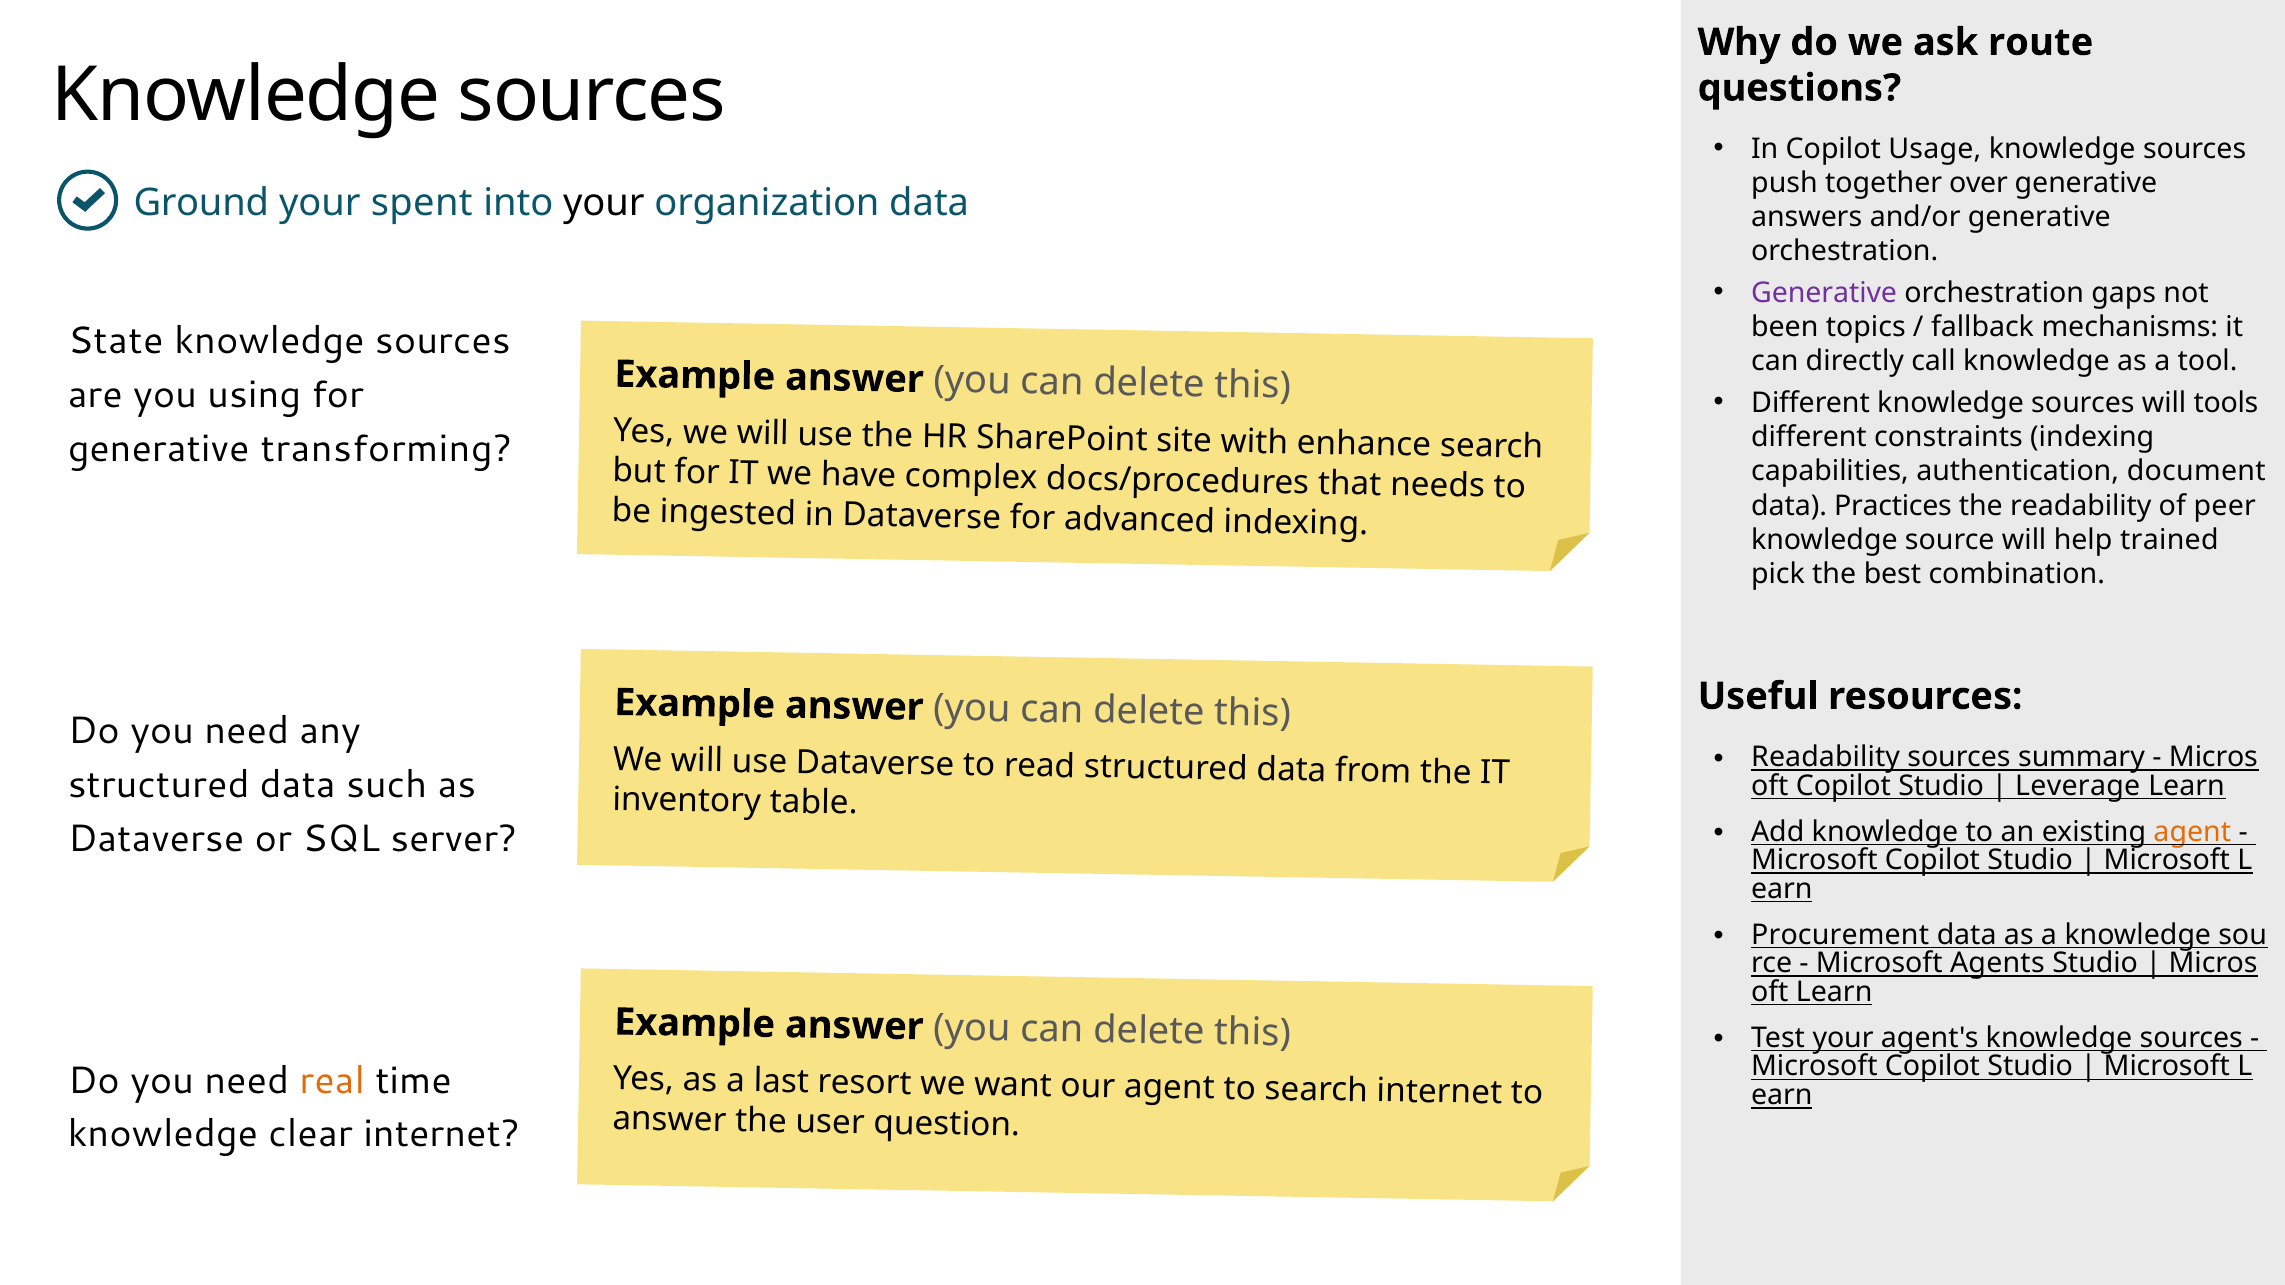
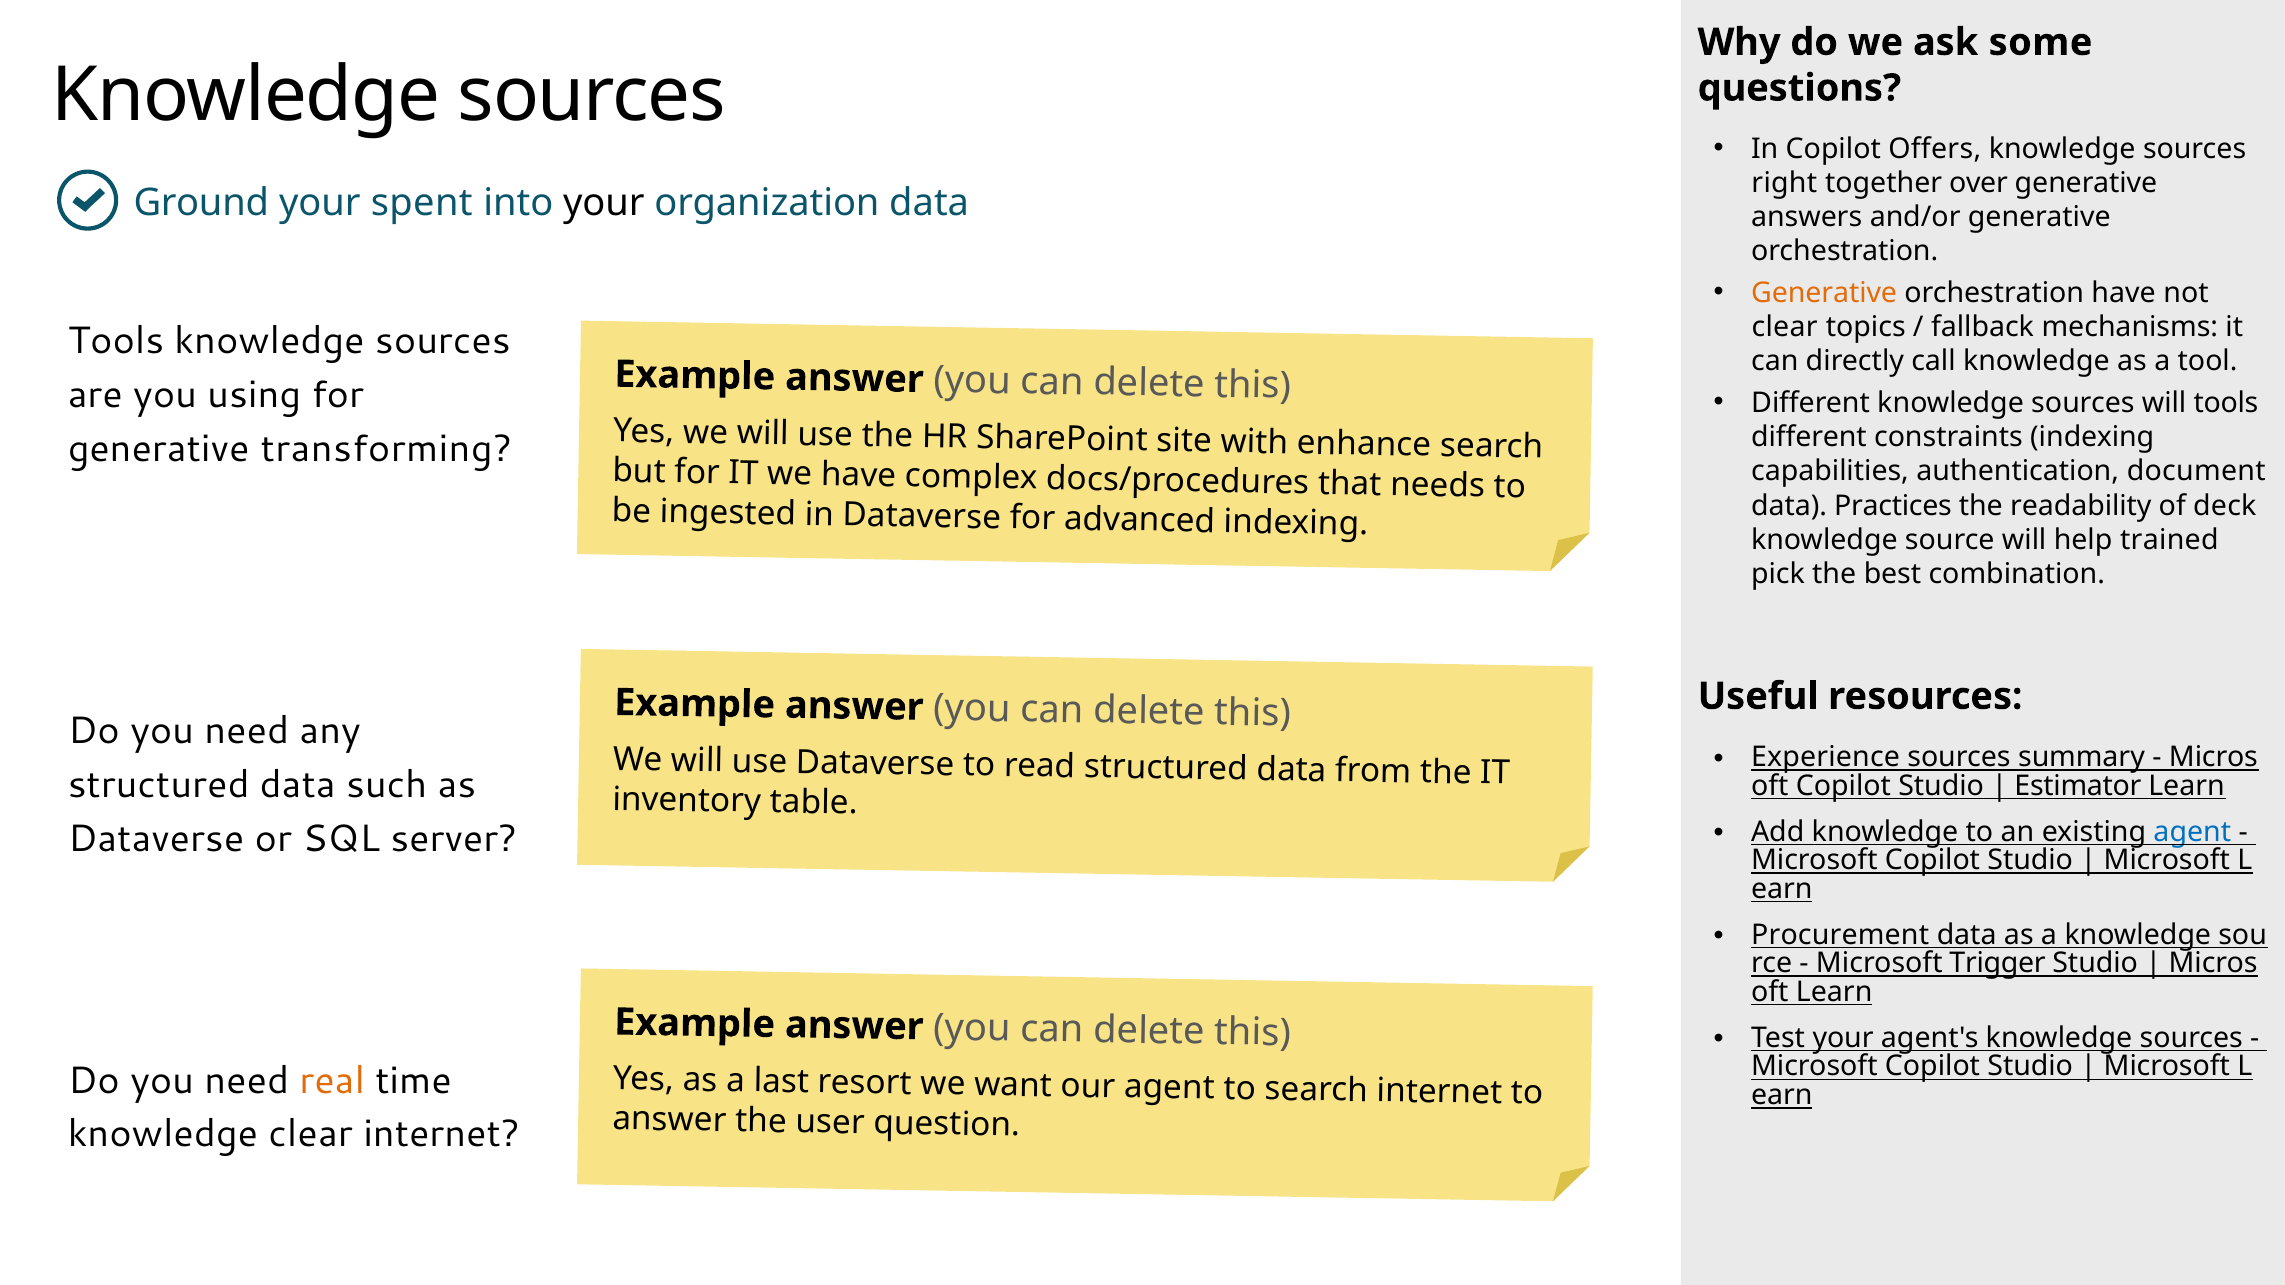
route: route -> some
Usage: Usage -> Offers
push: push -> right
Generative at (1824, 293) colour: purple -> orange
orchestration gaps: gaps -> have
been at (1785, 327): been -> clear
State at (116, 341): State -> Tools
peer: peer -> deck
Readability at (1826, 757): Readability -> Experience
Leverage: Leverage -> Estimator
agent at (2192, 832) colour: orange -> blue
Agents: Agents -> Trigger
